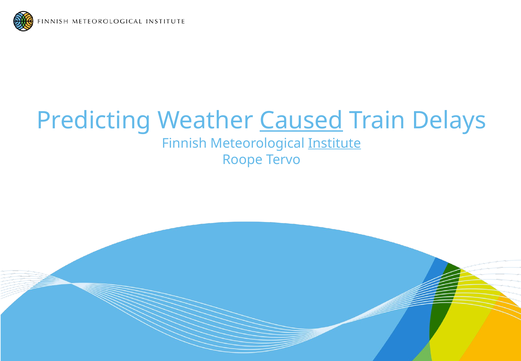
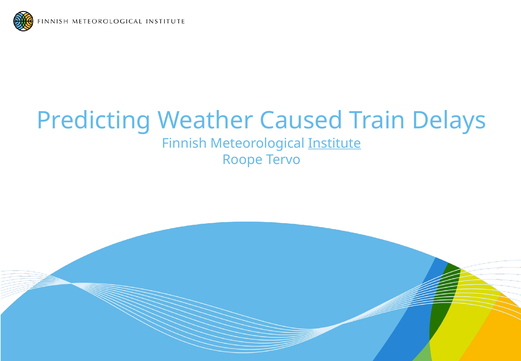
Caused underline: present -> none
